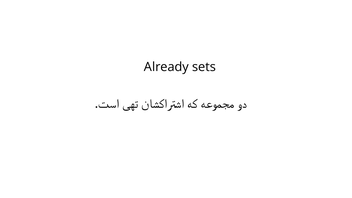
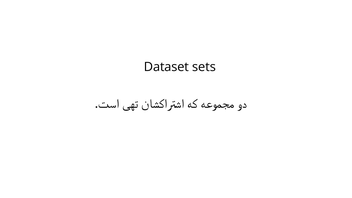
Already: Already -> Dataset
